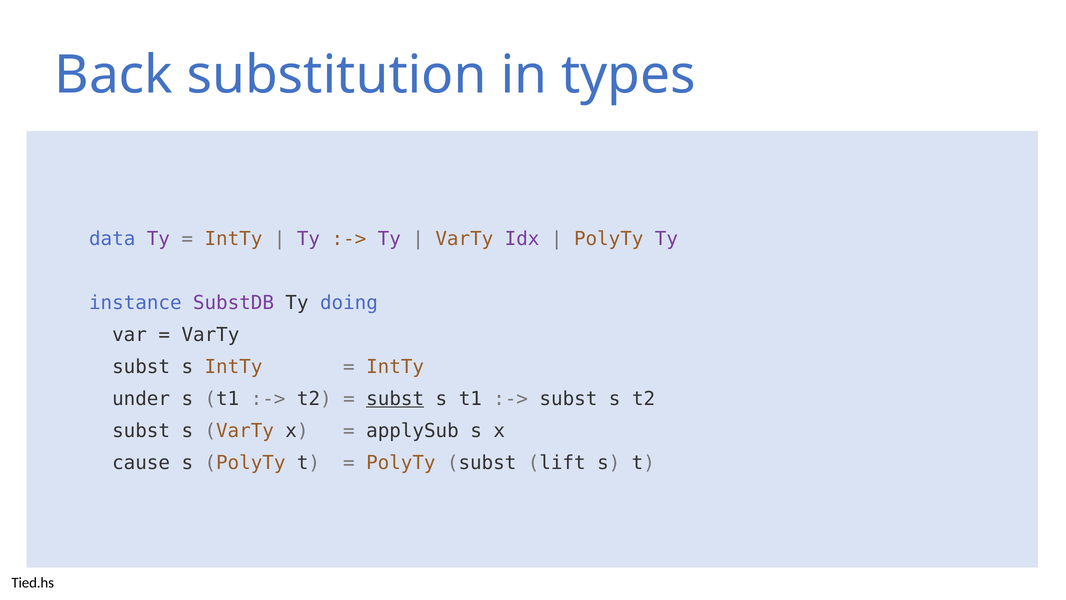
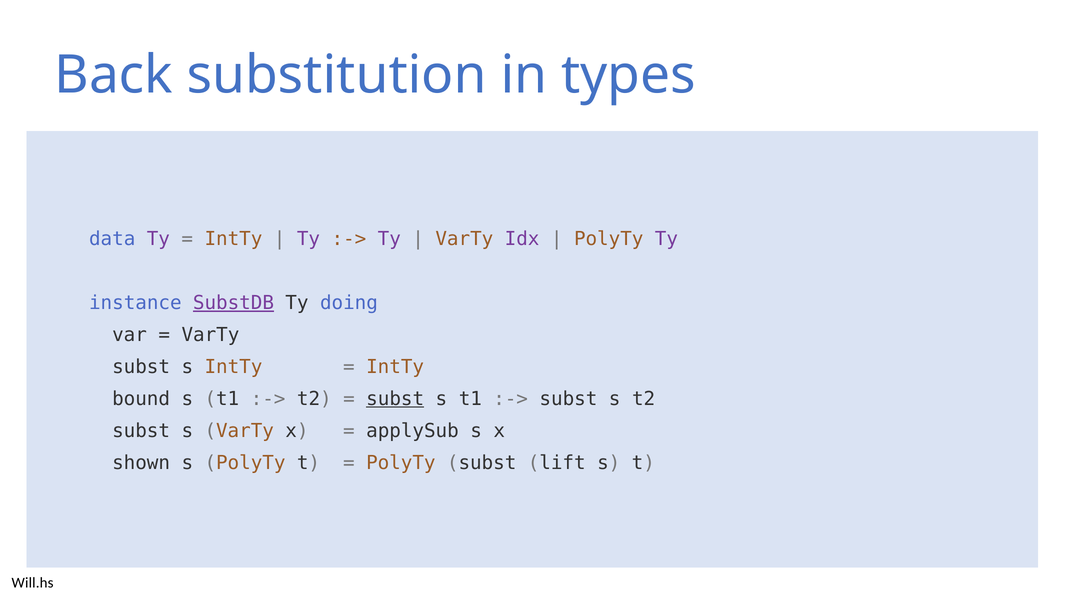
SubstDB underline: none -> present
under: under -> bound
cause: cause -> shown
Tied.hs: Tied.hs -> Will.hs
